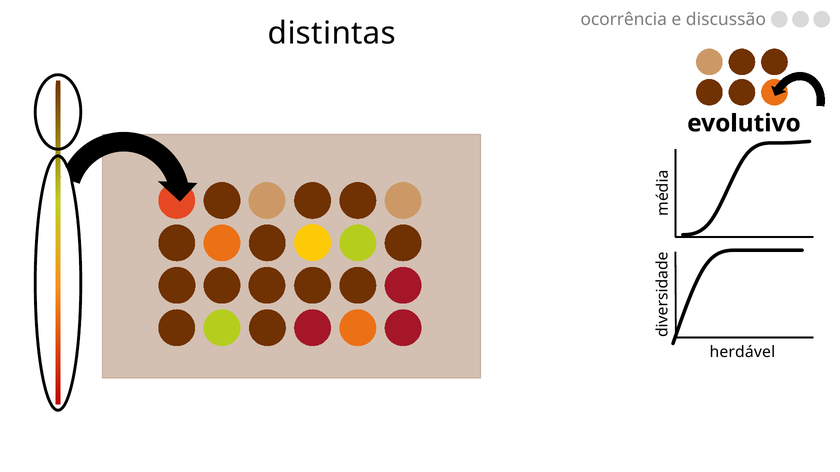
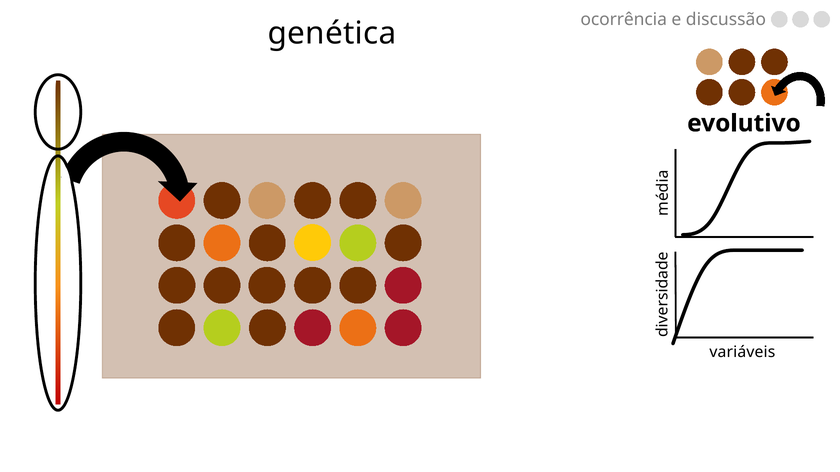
distintas: distintas -> genética
herdável: herdável -> variáveis
